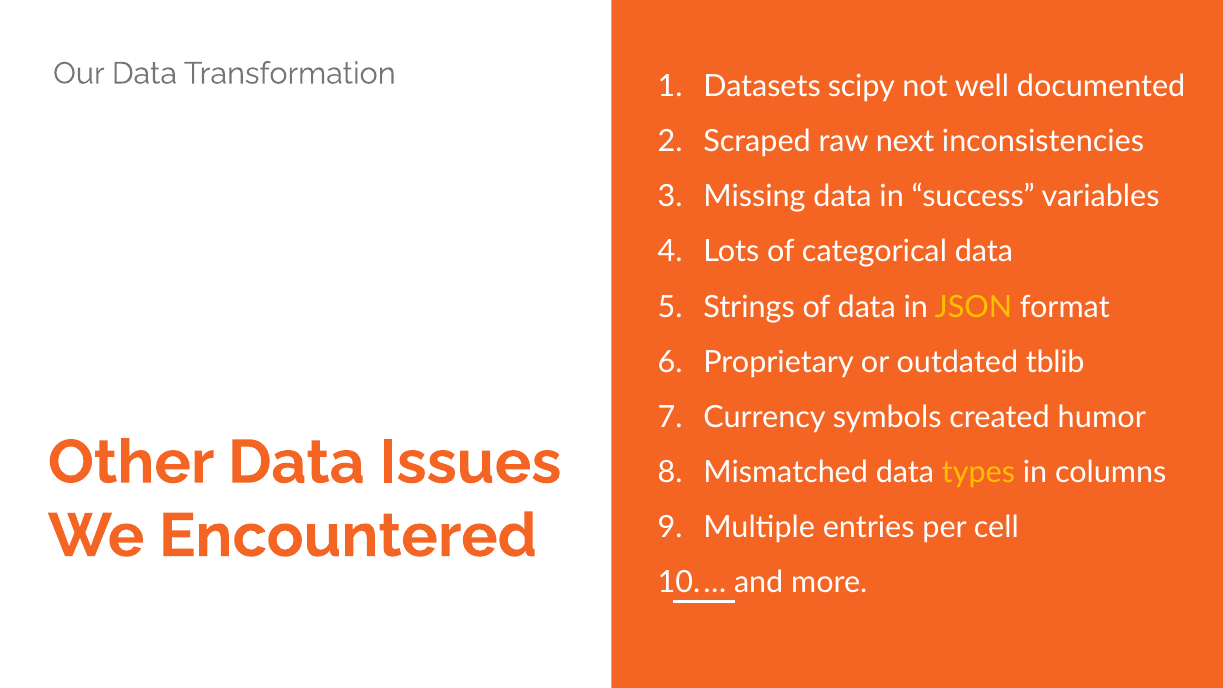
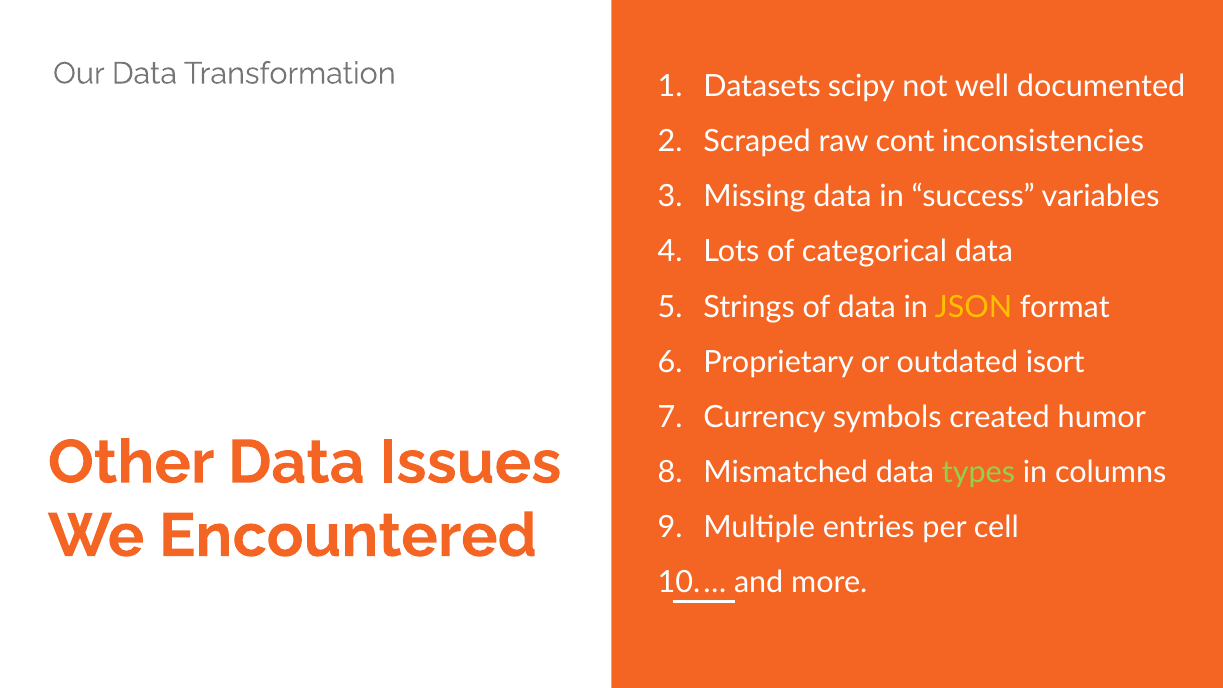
next: next -> cont
tblib: tblib -> isort
types colour: yellow -> light green
